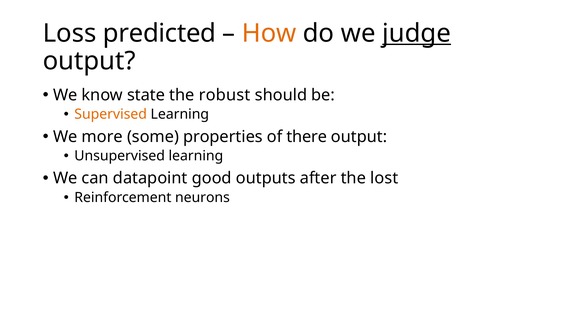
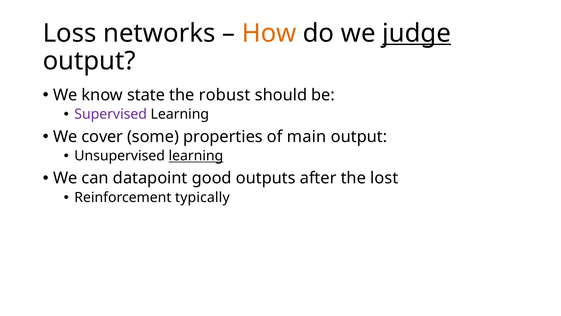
predicted: predicted -> networks
Supervised colour: orange -> purple
more: more -> cover
there: there -> main
learning at (196, 156) underline: none -> present
neurons: neurons -> typically
